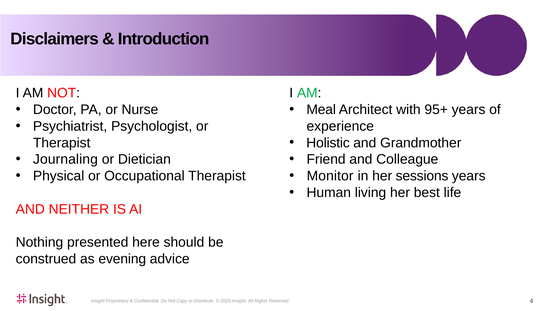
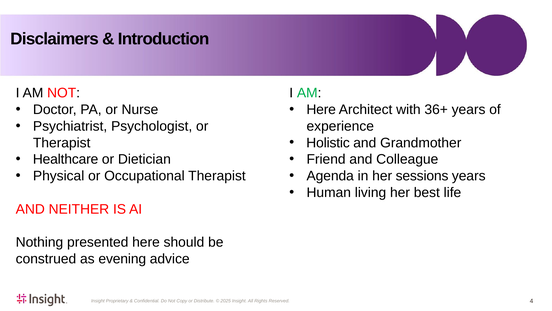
Meal at (321, 109): Meal -> Here
95+: 95+ -> 36+
Journaling: Journaling -> Healthcare
Monitor: Monitor -> Agenda
